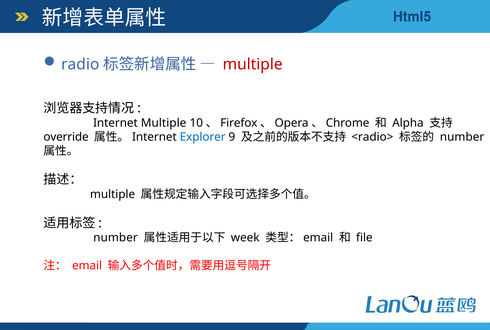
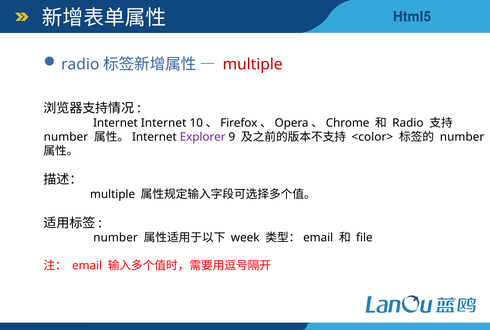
Internet Multiple: Multiple -> Internet
Alpha at (408, 123): Alpha -> Radio
override at (66, 137): override -> number
Explorer colour: blue -> purple
<radio>: <radio> -> <color>
